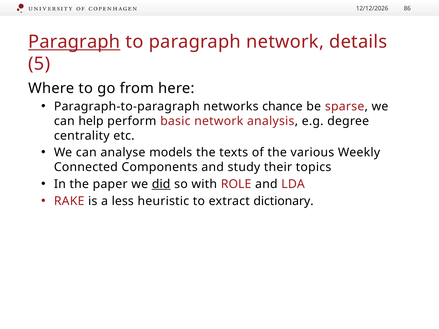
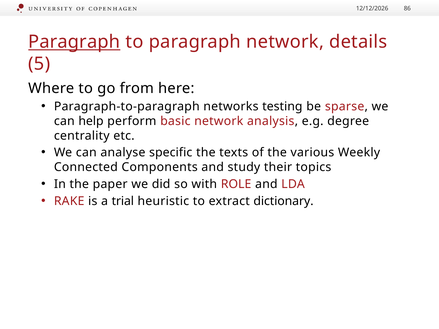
chance: chance -> testing
models: models -> specific
did underline: present -> none
less: less -> trial
